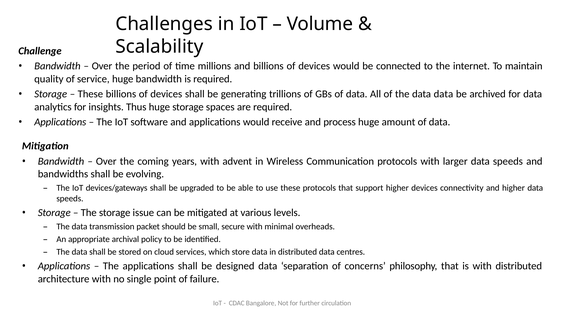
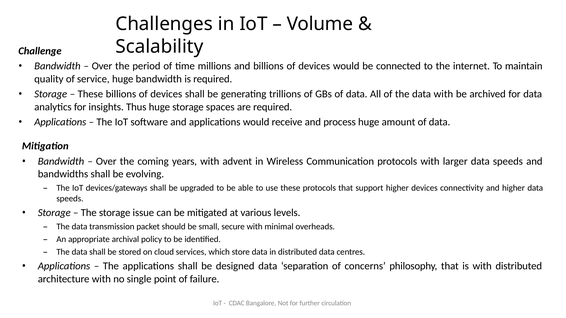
data data: data -> with
